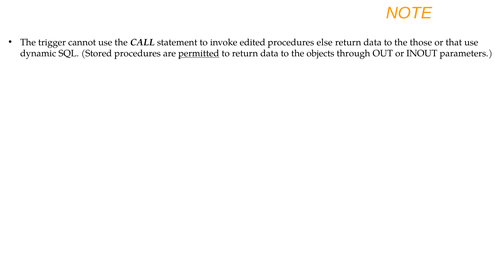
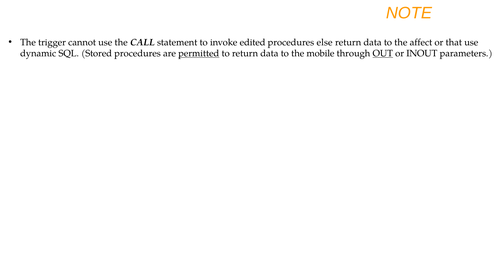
those: those -> affect
objects: objects -> mobile
OUT underline: none -> present
